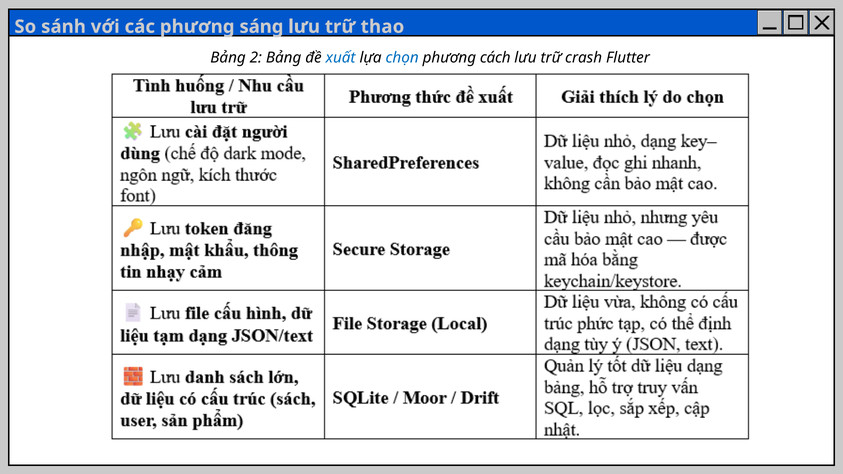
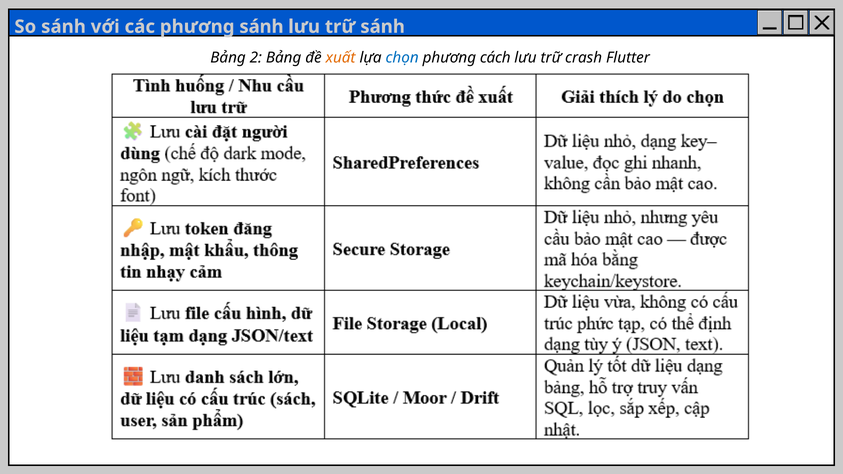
phương sáng: sáng -> sánh
trữ thao: thao -> sánh
xuất colour: blue -> orange
